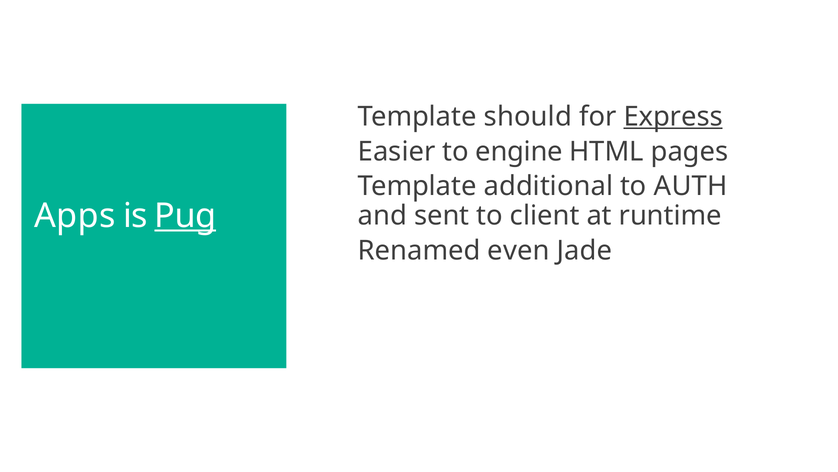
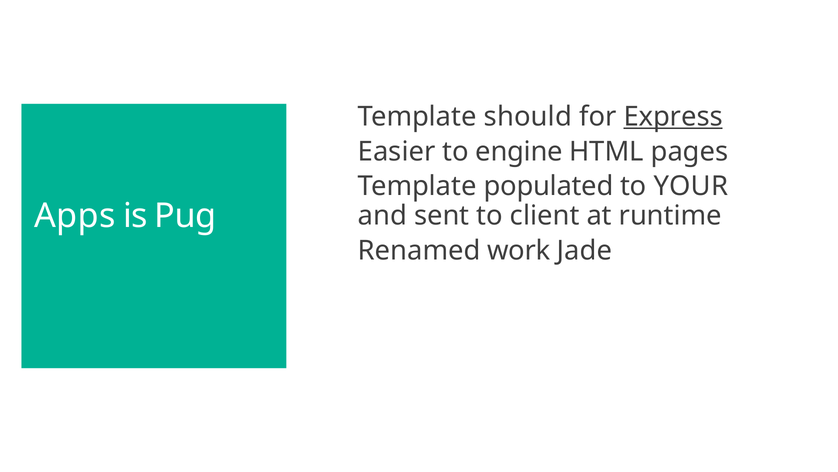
additional: additional -> populated
AUTH: AUTH -> YOUR
Pug underline: present -> none
even: even -> work
